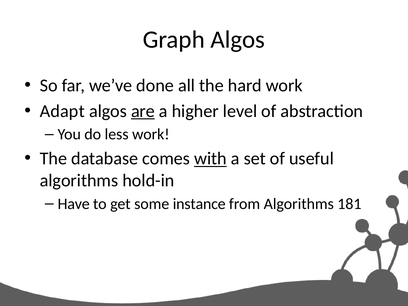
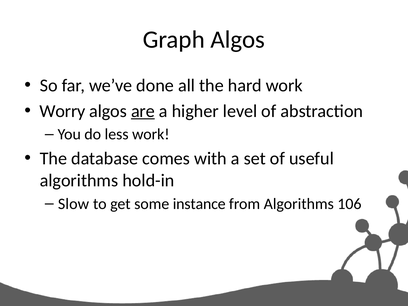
Adapt: Adapt -> Worry
with underline: present -> none
Have: Have -> Slow
181: 181 -> 106
